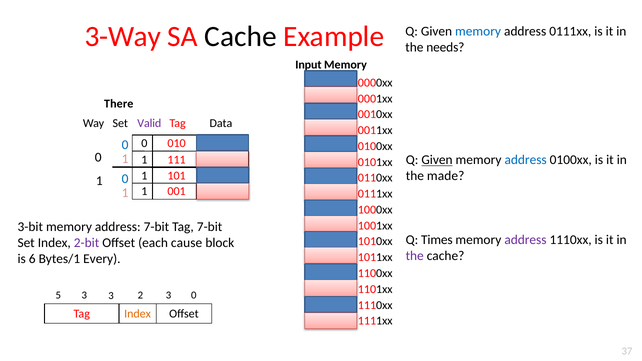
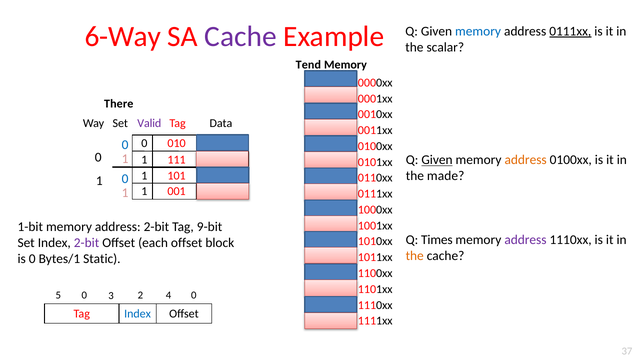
3-Way: 3-Way -> 6-Way
Cache at (241, 37) colour: black -> purple
0111xx at (570, 31) underline: none -> present
needs: needs -> scalar
Input: Input -> Tend
address at (526, 160) colour: blue -> orange
3-bit: 3-bit -> 1-bit
address 7-bit: 7-bit -> 2-bit
Tag 7-bit: 7-bit -> 9-bit
each cause: cause -> offset
the at (415, 256) colour: purple -> orange
is 6: 6 -> 0
Every: Every -> Static
5 3: 3 -> 0
2 3: 3 -> 4
Index at (138, 314) colour: orange -> blue
